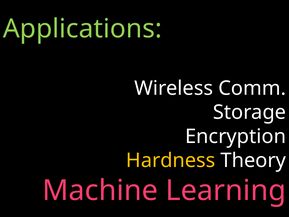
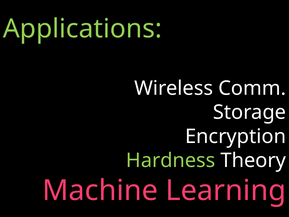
Hardness colour: yellow -> light green
